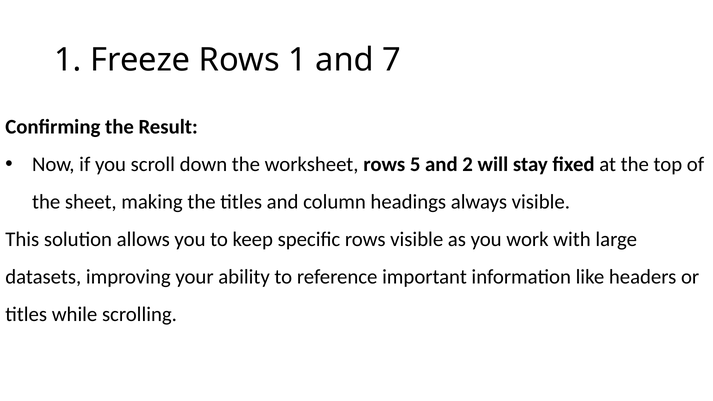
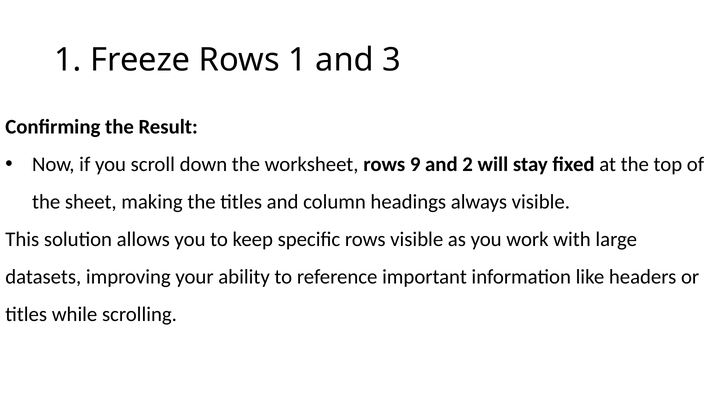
7: 7 -> 3
5: 5 -> 9
